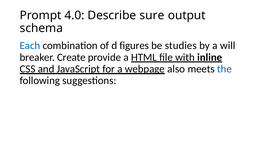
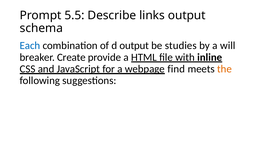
4.0: 4.0 -> 5.5
sure: sure -> links
d figures: figures -> output
also: also -> find
the colour: blue -> orange
